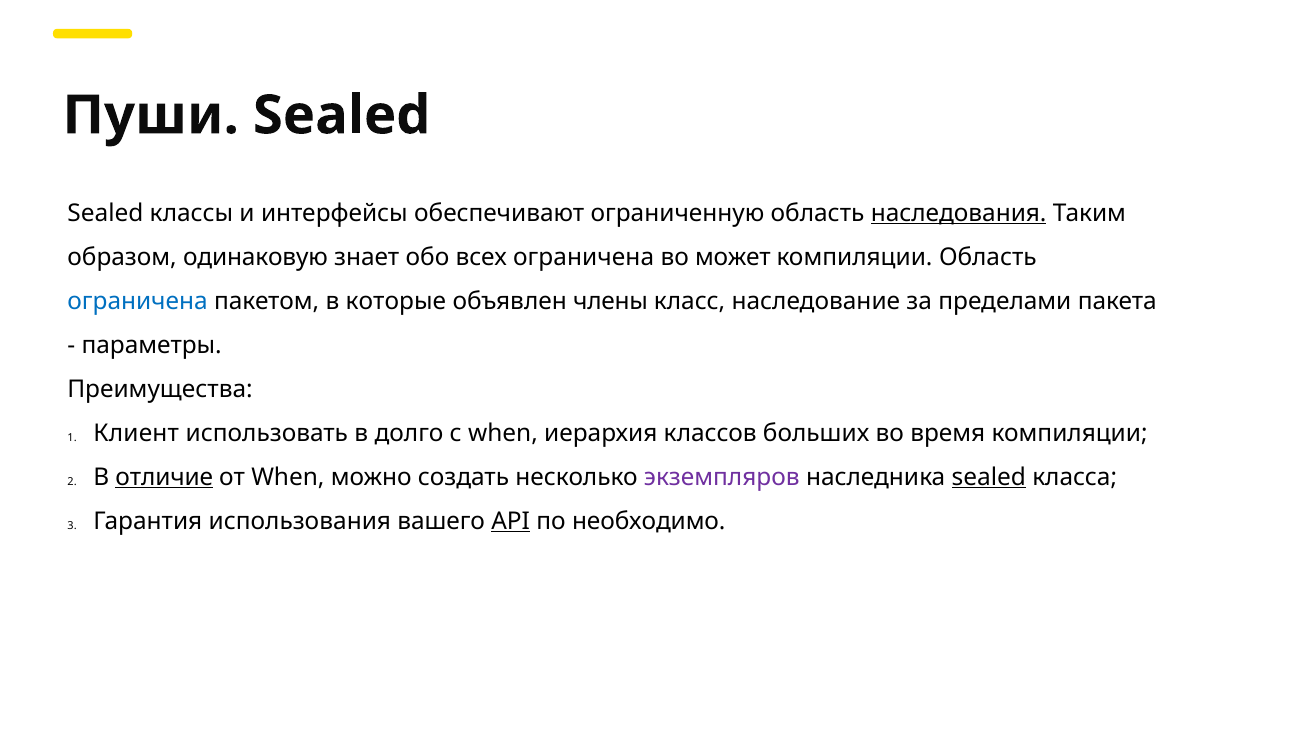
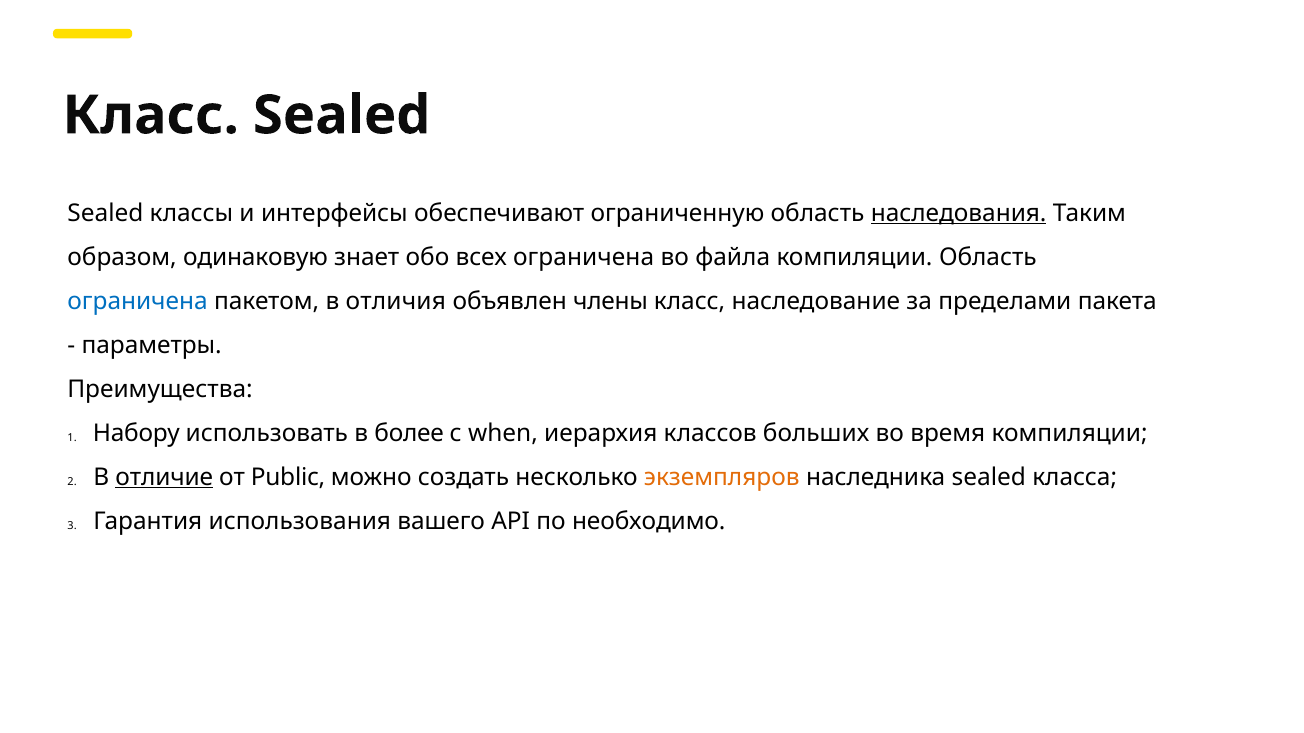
Пуши at (151, 116): Пуши -> Класс
может: может -> файла
которые: которые -> отличия
Клиент: Клиент -> Набору
долго: долго -> более
от When: When -> Public
экземпляров colour: purple -> orange
sealed at (989, 477) underline: present -> none
API underline: present -> none
